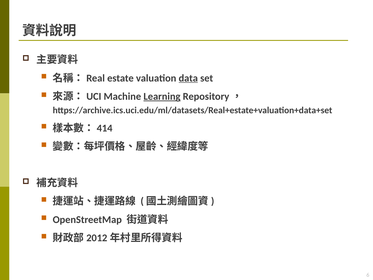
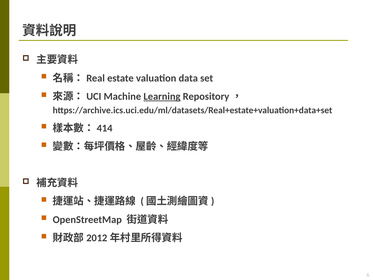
data underline: present -> none
